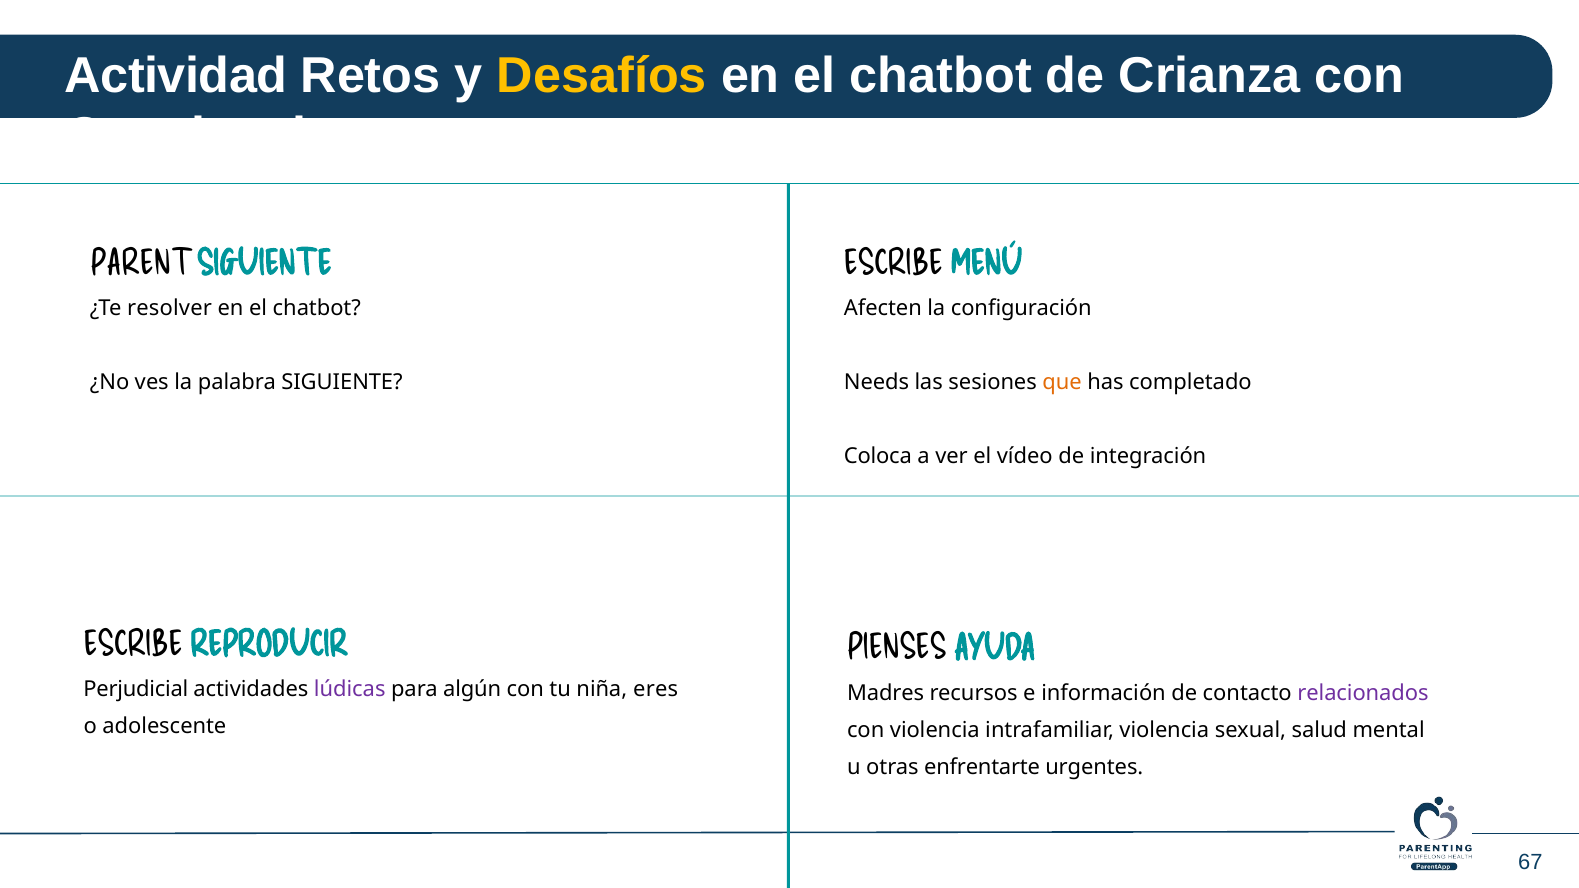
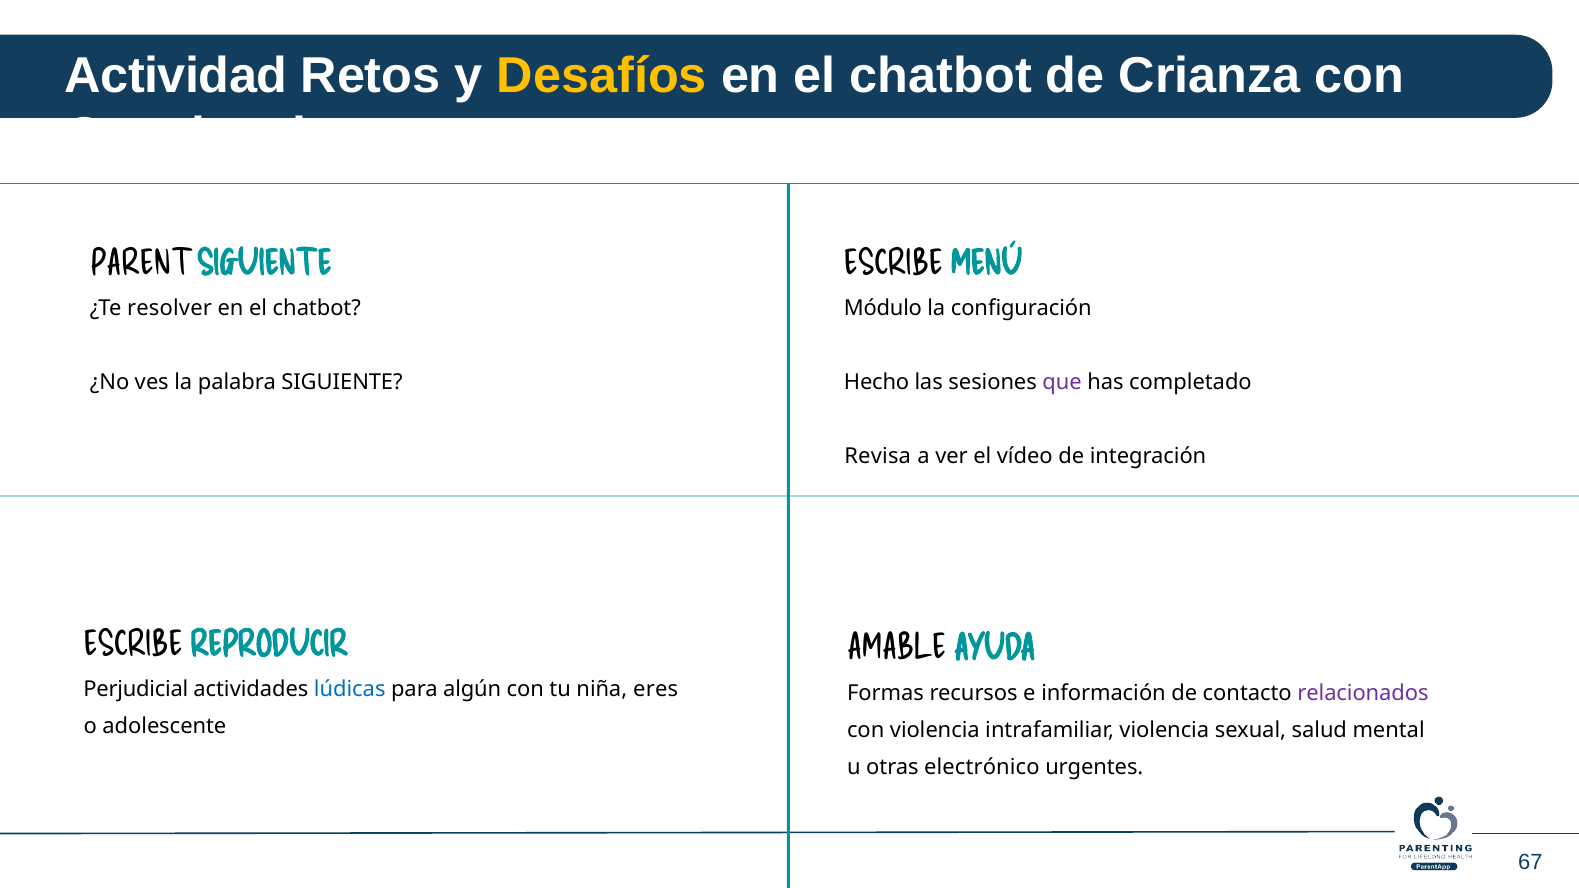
Afecten: Afecten -> Módulo
Needs: Needs -> Hecho
que colour: orange -> purple
Coloca: Coloca -> Revisa
PIENSES: PIENSES -> AMABLE
lúdicas colour: purple -> blue
Madres: Madres -> Formas
enfrentarte: enfrentarte -> electrónico
